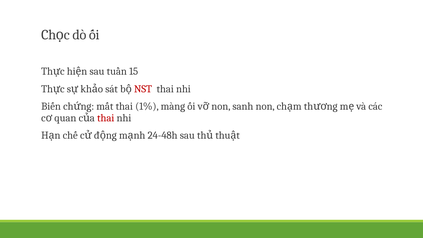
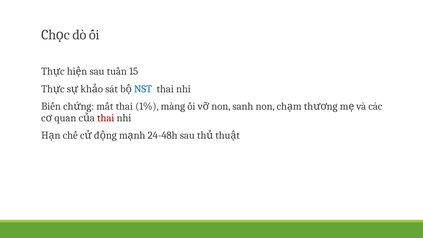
NST colour: red -> blue
